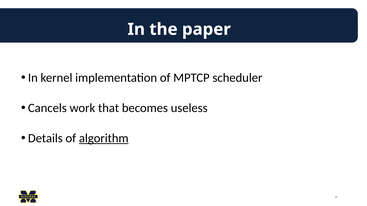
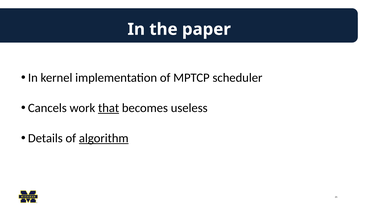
that underline: none -> present
